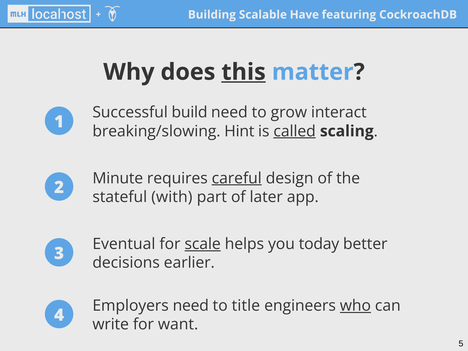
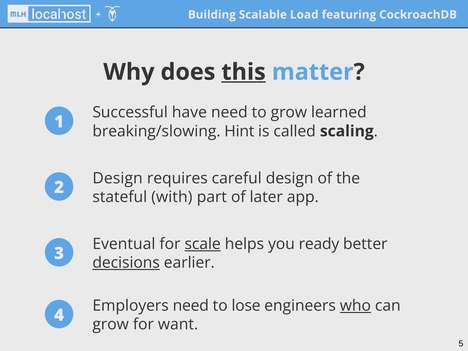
Have: Have -> Load
build: build -> have
interact: interact -> learned
called underline: present -> none
Minute at (118, 178): Minute -> Design
careful underline: present -> none
today: today -> ready
decisions underline: none -> present
title: title -> lose
write at (111, 324): write -> grow
